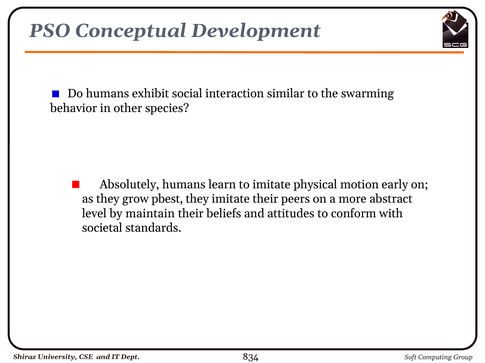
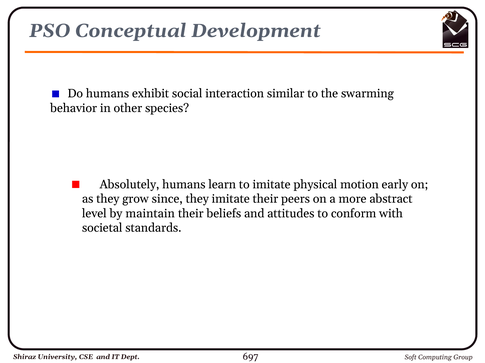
pbest: pbest -> since
834: 834 -> 697
